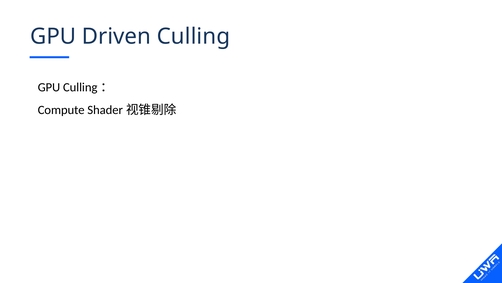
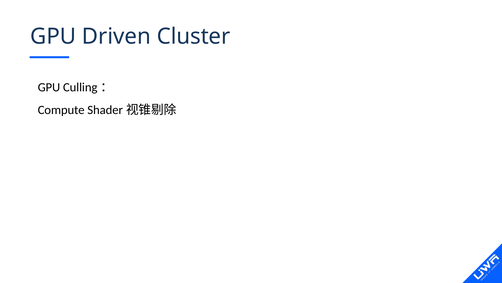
Culling: Culling -> Cluster
